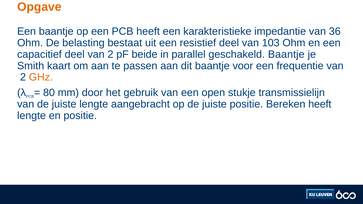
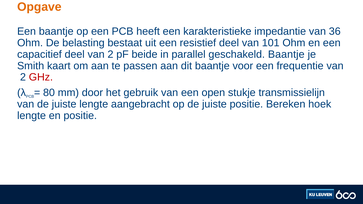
103: 103 -> 101
GHz colour: orange -> red
Bereken heeft: heeft -> hoek
